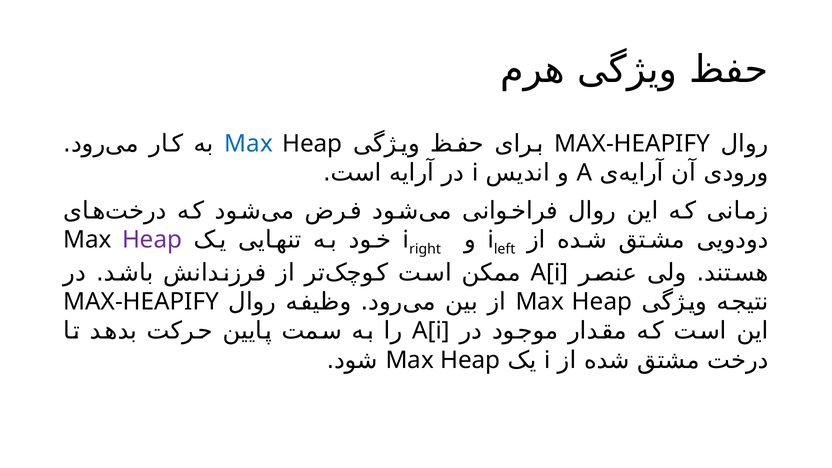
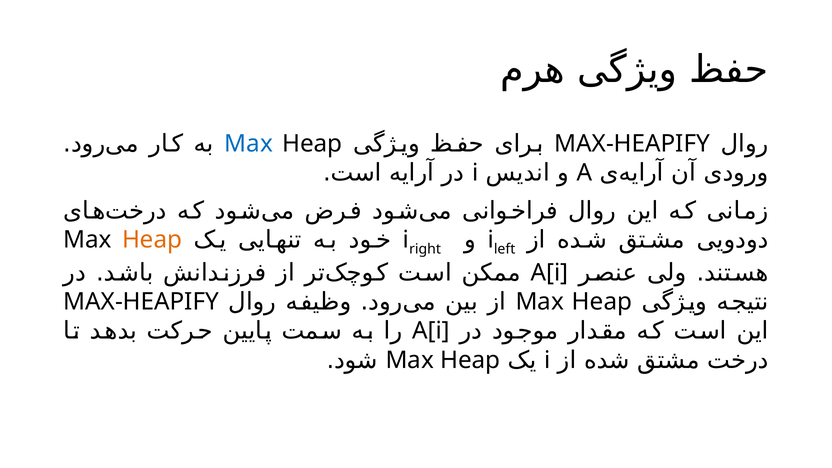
Heap at (152, 240) colour: purple -> orange
